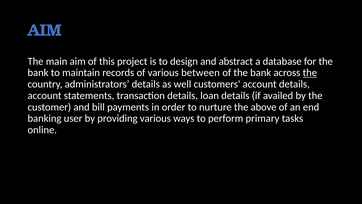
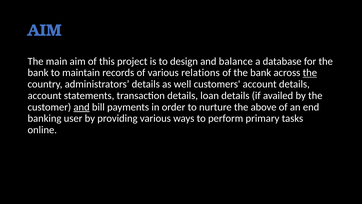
abstract: abstract -> balance
between: between -> relations
and at (82, 107) underline: none -> present
